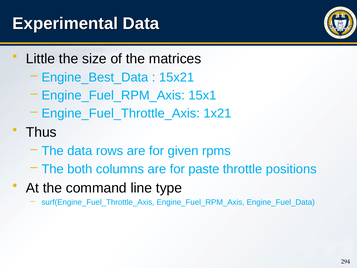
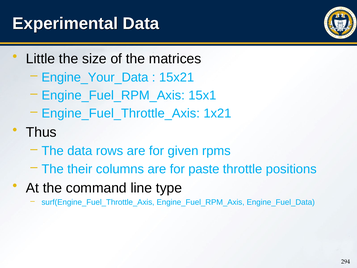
Engine_Best_Data: Engine_Best_Data -> Engine_Your_Data
both: both -> their
